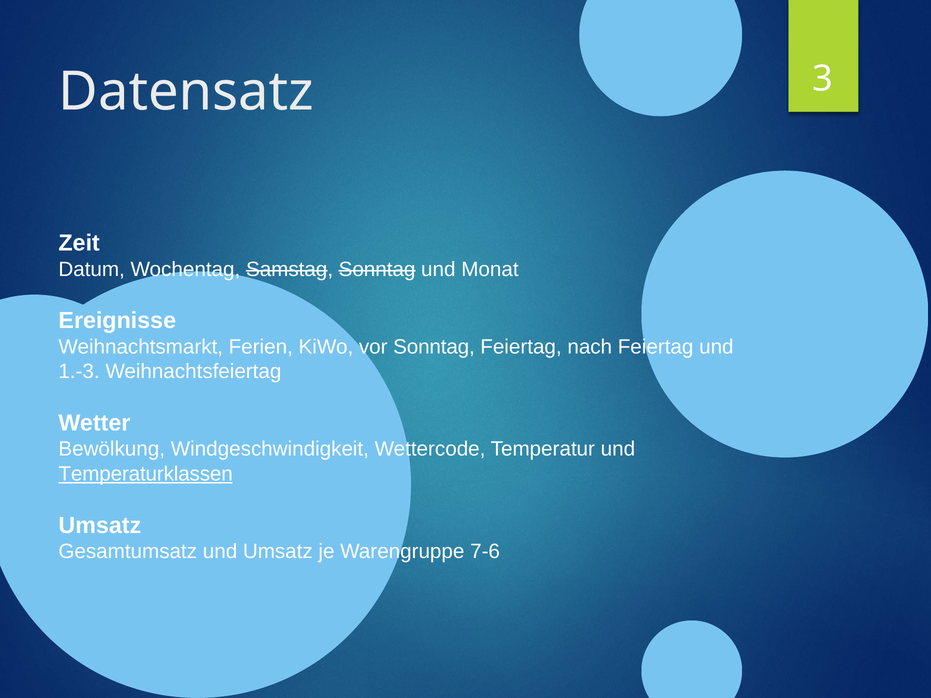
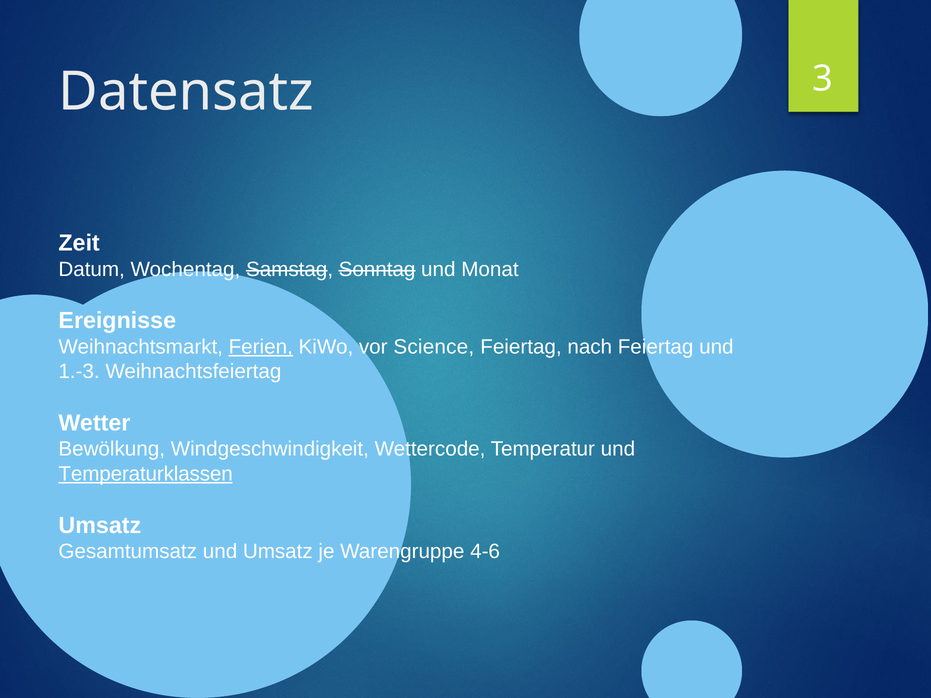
Ferien underline: none -> present
vor Sonntag: Sonntag -> Science
7-6: 7-6 -> 4-6
